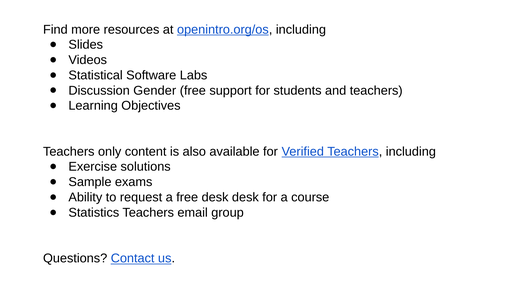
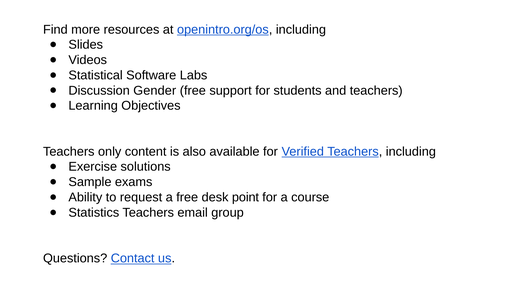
desk desk: desk -> point
